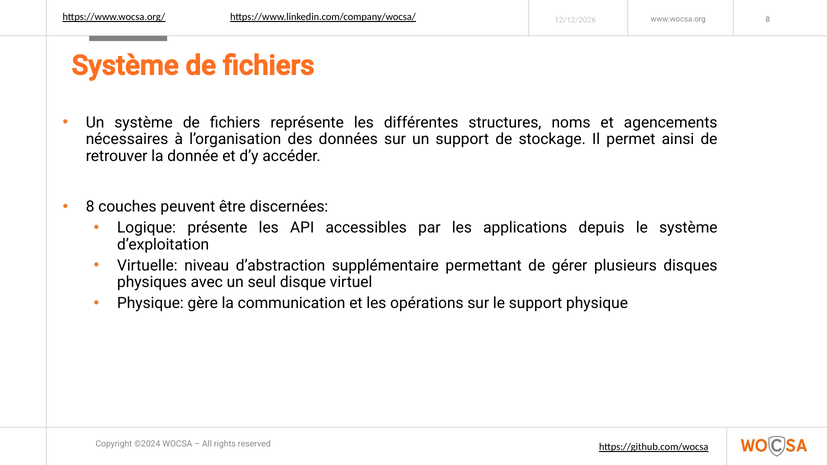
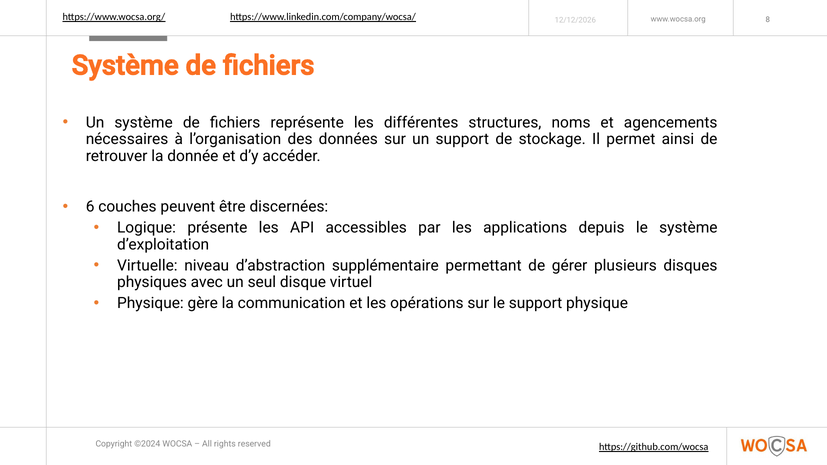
8 at (90, 207): 8 -> 6
